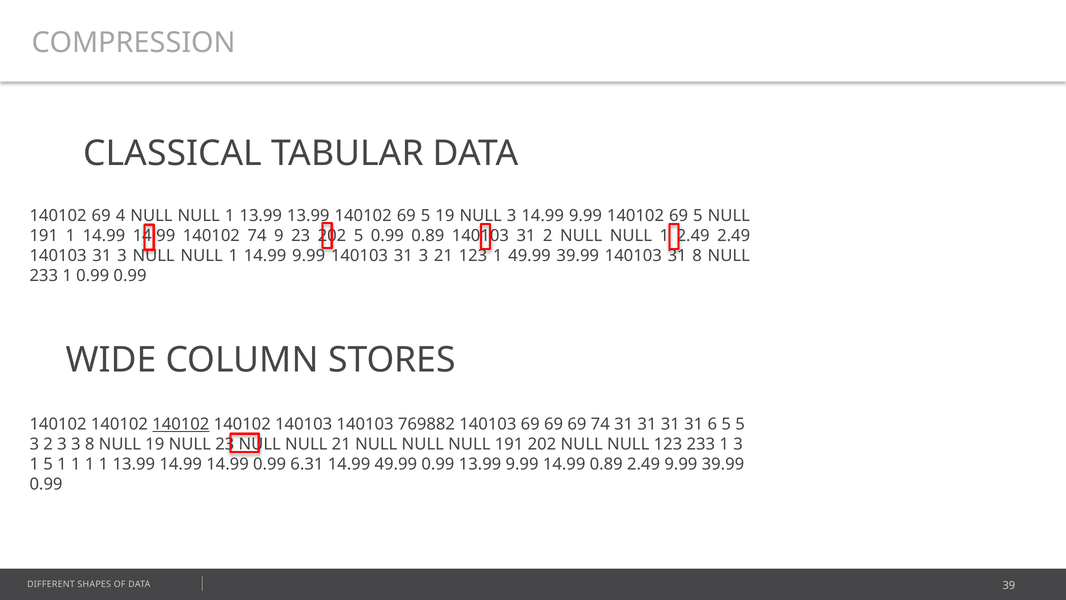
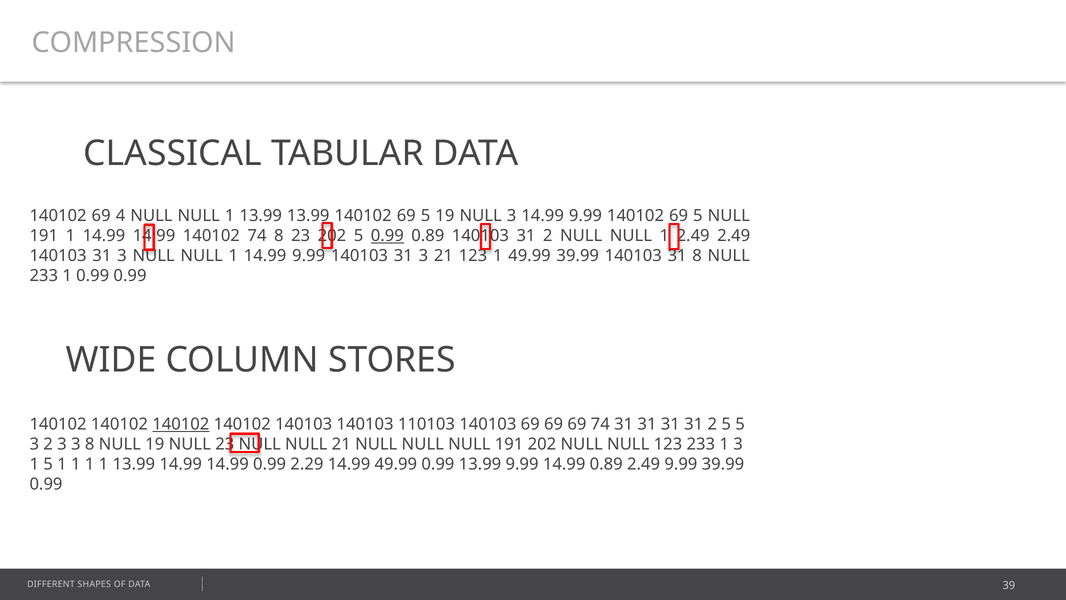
74 9: 9 -> 8
0.99 at (387, 235) underline: none -> present
769882: 769882 -> 110103
31 31 6: 6 -> 2
6.31: 6.31 -> 2.29
